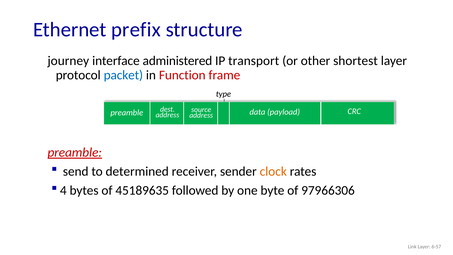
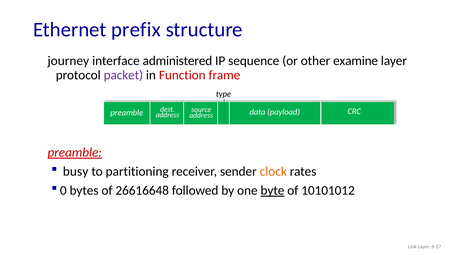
transport: transport -> sequence
shortest: shortest -> examine
packet colour: blue -> purple
send: send -> busy
determined: determined -> partitioning
4: 4 -> 0
45189635: 45189635 -> 26616648
byte underline: none -> present
97966306: 97966306 -> 10101012
